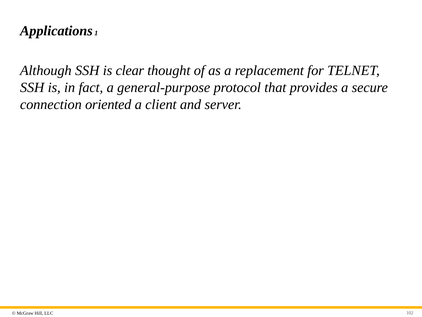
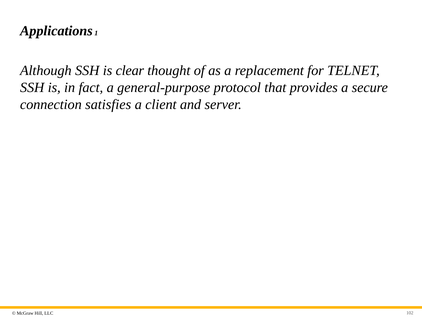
oriented: oriented -> satisfies
